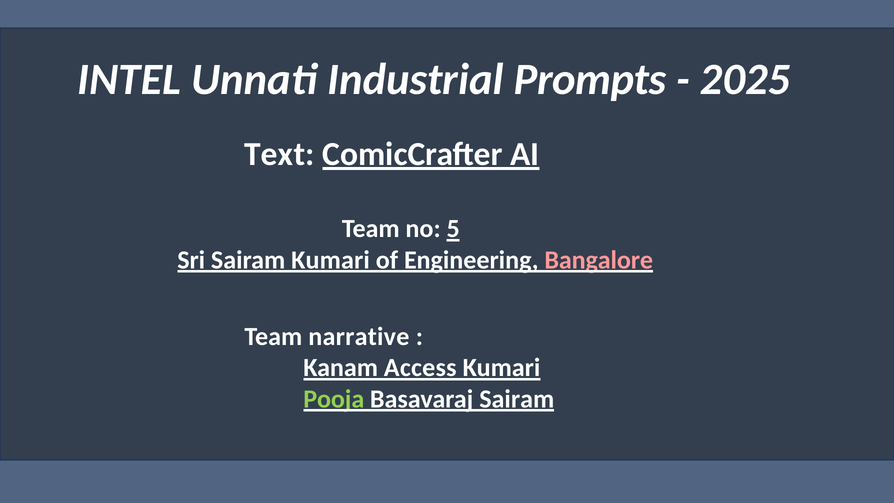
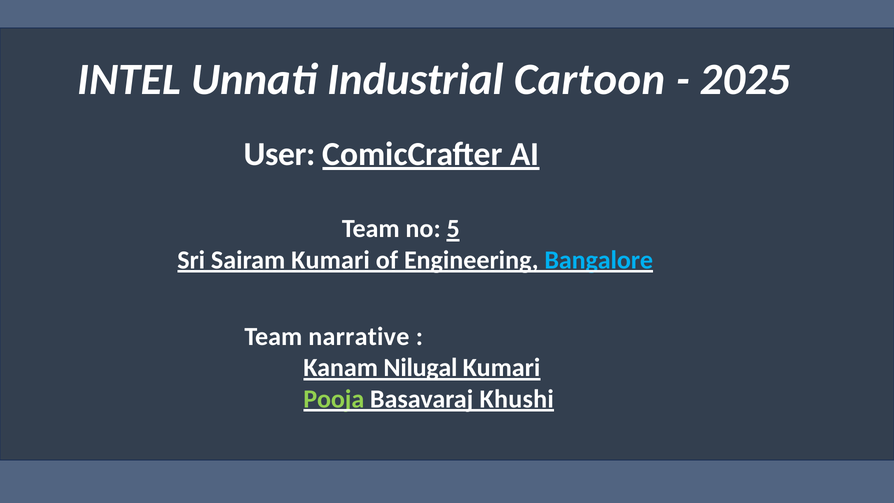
Prompts: Prompts -> Cartoon
Text: Text -> User
Bangalore colour: pink -> light blue
Access: Access -> Nilugal
Basavaraj Sairam: Sairam -> Khushi
